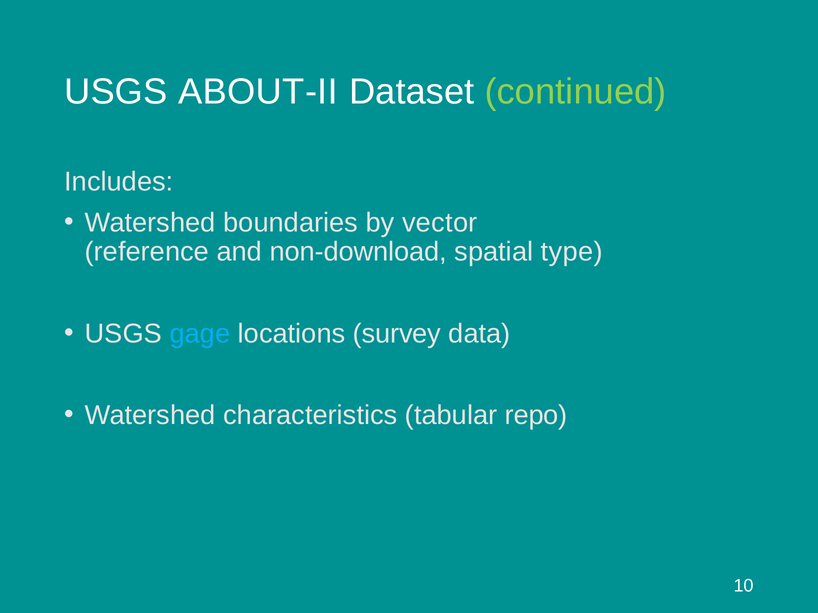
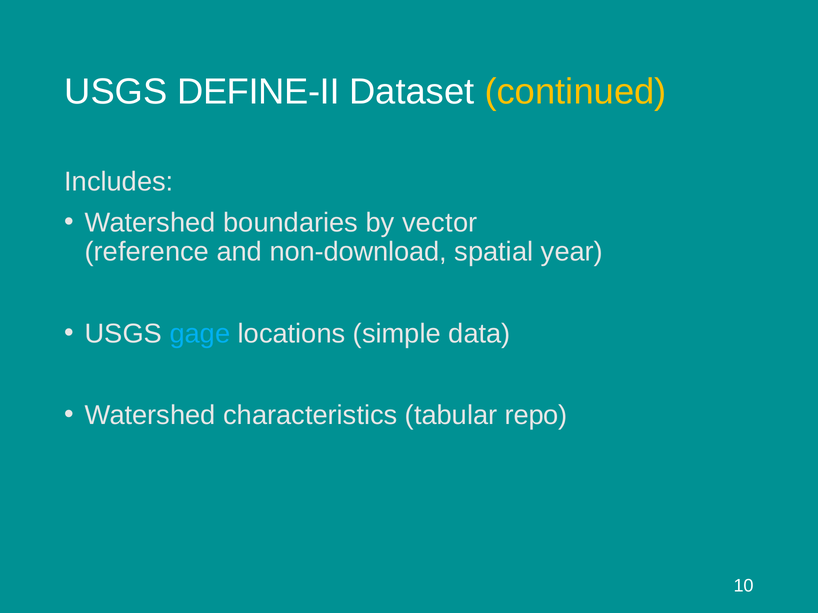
ABOUT-II: ABOUT-II -> DEFINE-II
continued colour: light green -> yellow
type: type -> year
survey: survey -> simple
